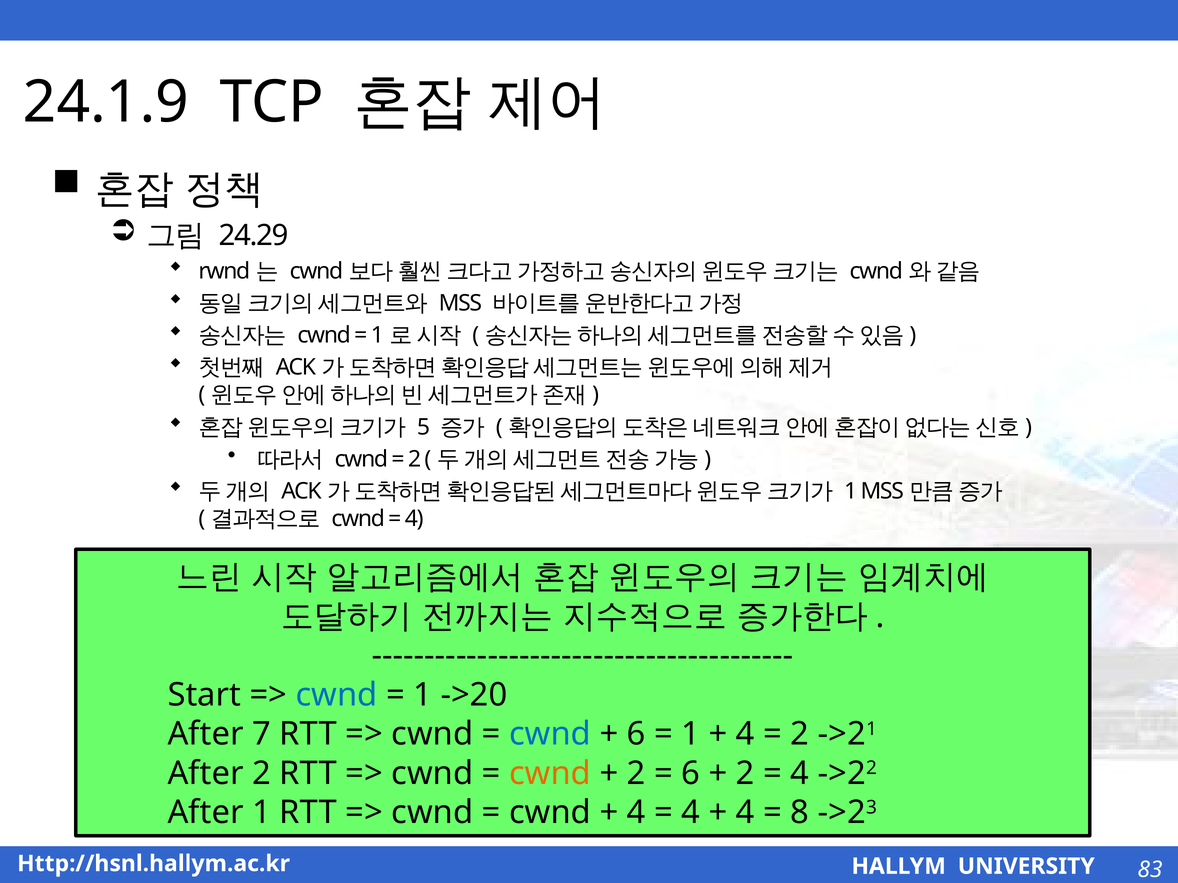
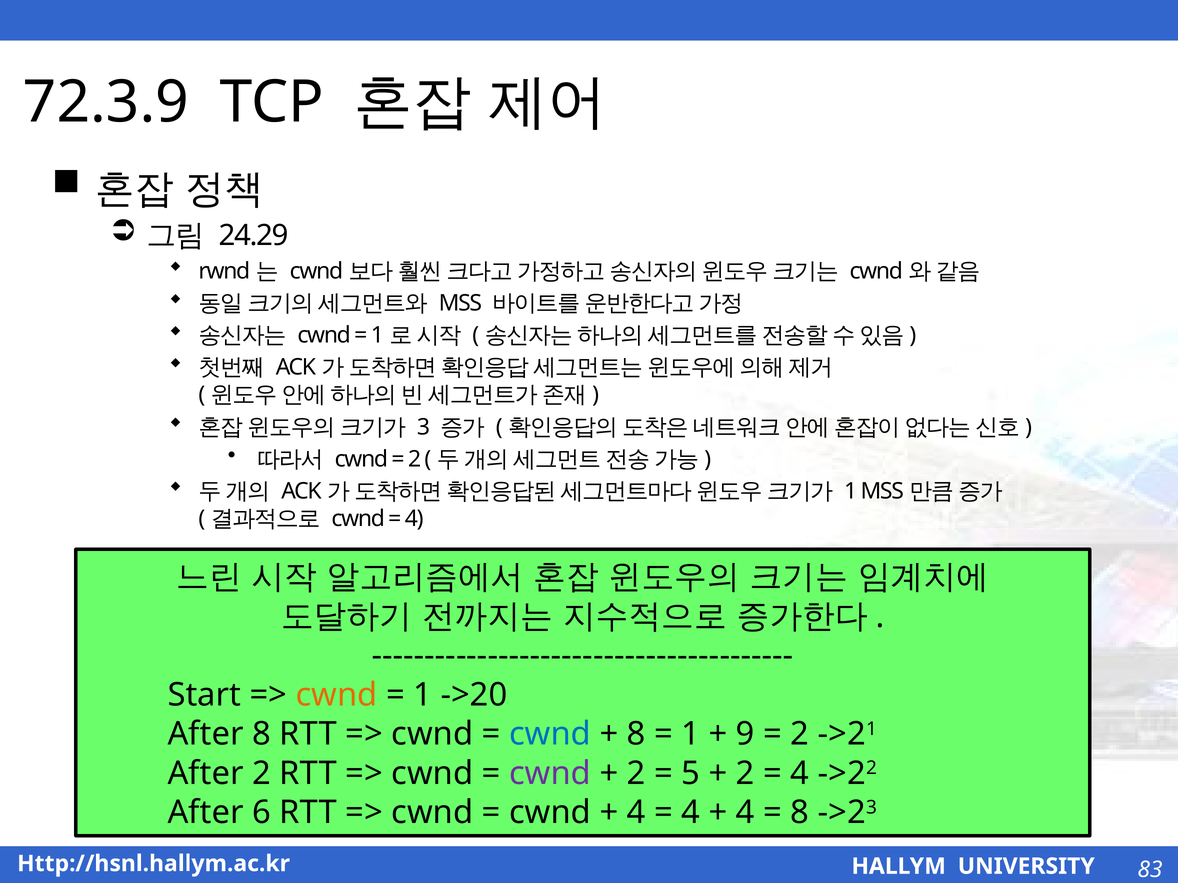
24.1.9: 24.1.9 -> 72.3.9
5: 5 -> 3
cwnd at (337, 695) colour: blue -> orange
After 7: 7 -> 8
6 at (636, 735): 6 -> 8
4 at (745, 735): 4 -> 9
cwnd at (550, 774) colour: orange -> purple
6 at (691, 774): 6 -> 5
After 1: 1 -> 6
